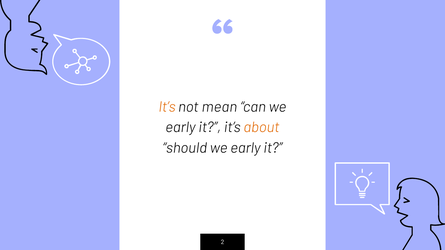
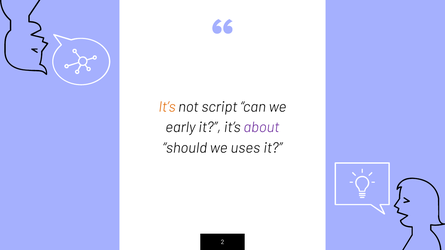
mean: mean -> script
about colour: orange -> purple
should we early: early -> uses
